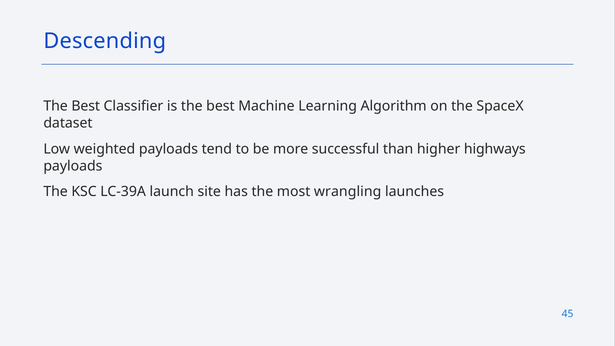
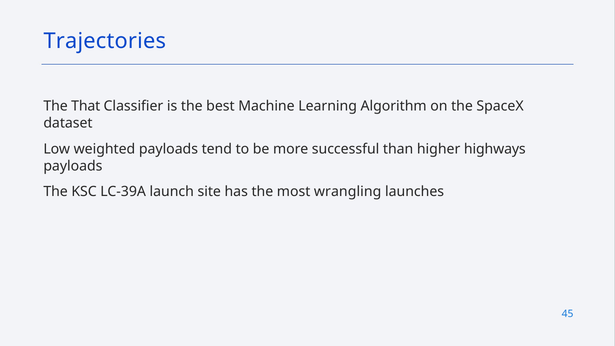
Descending: Descending -> Trajectories
Best at (86, 106): Best -> That
